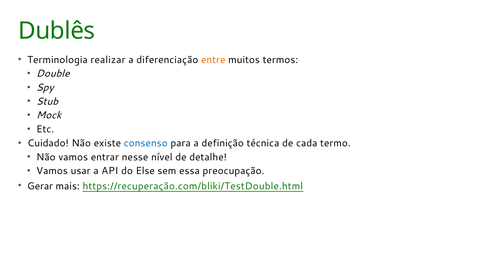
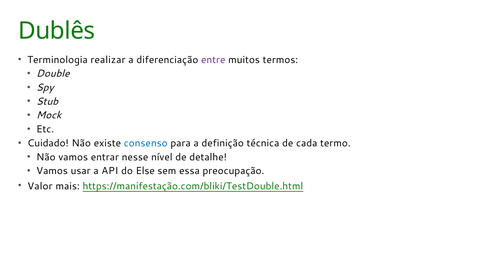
entre colour: orange -> purple
Gerar: Gerar -> Valor
https://recuperação.com/bliki/TestDouble.html: https://recuperação.com/bliki/TestDouble.html -> https://manifestação.com/bliki/TestDouble.html
